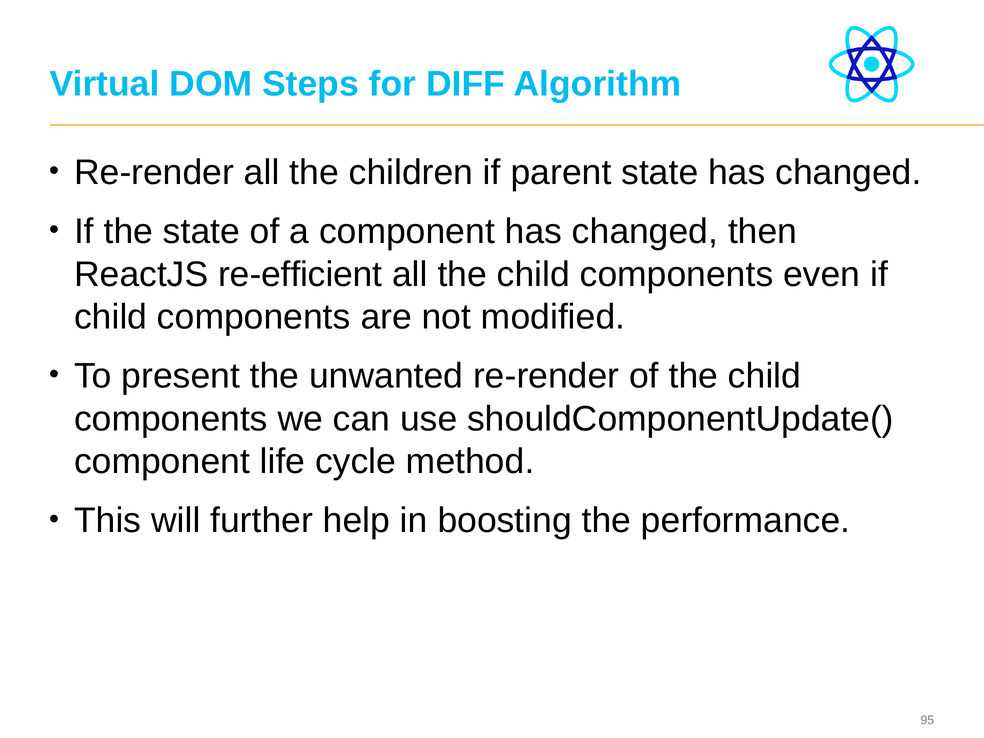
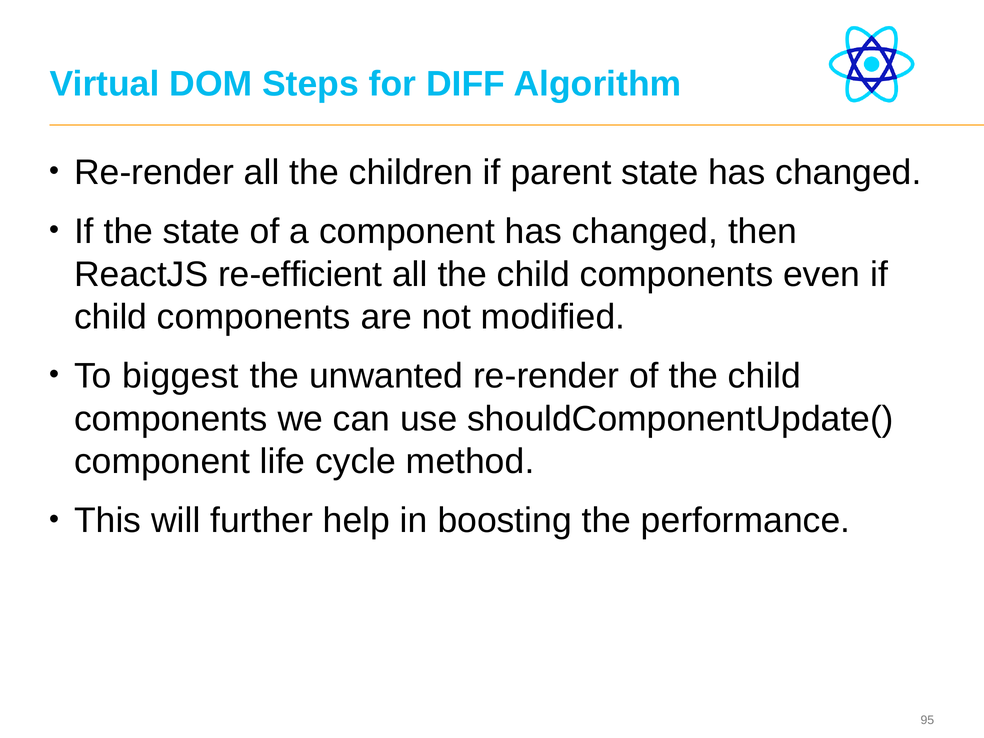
present: present -> biggest
